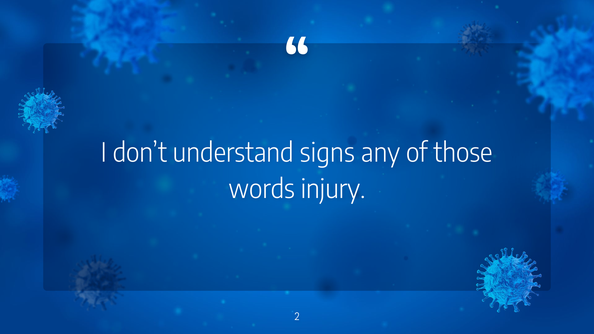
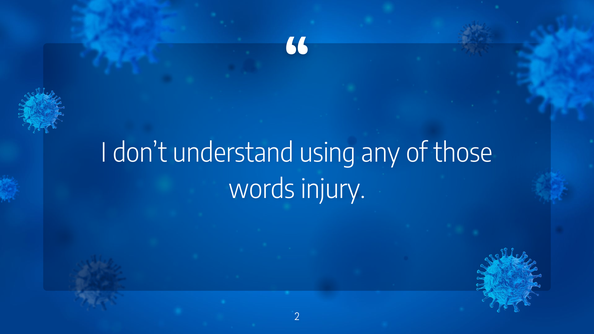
signs: signs -> using
